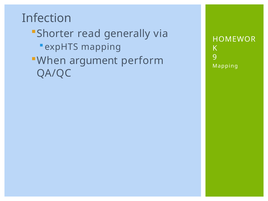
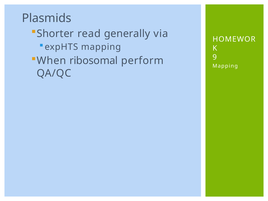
Infection: Infection -> Plasmids
argument: argument -> ribosomal
